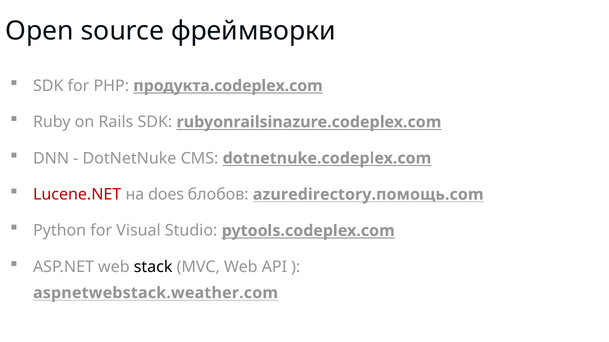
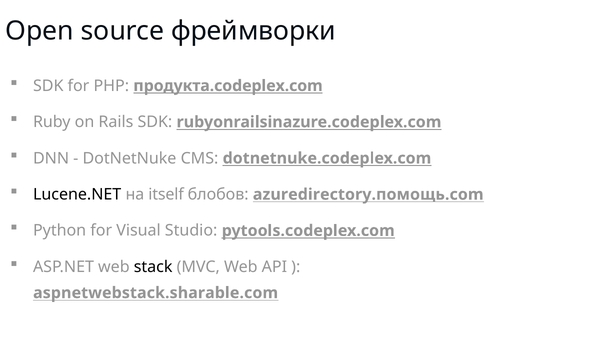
Lucene.NET colour: red -> black
does: does -> itself
aspnetwebstack.weather.com: aspnetwebstack.weather.com -> aspnetwebstack.sharable.com
